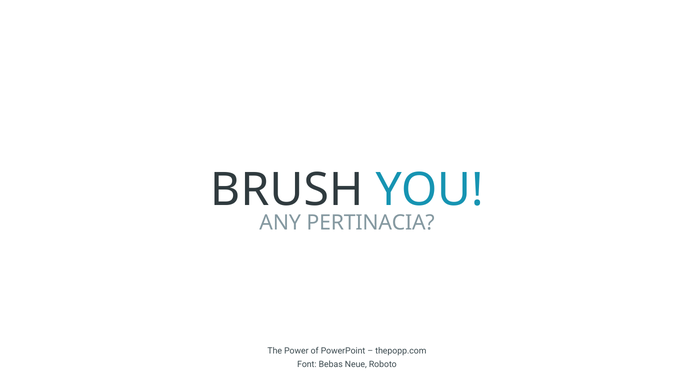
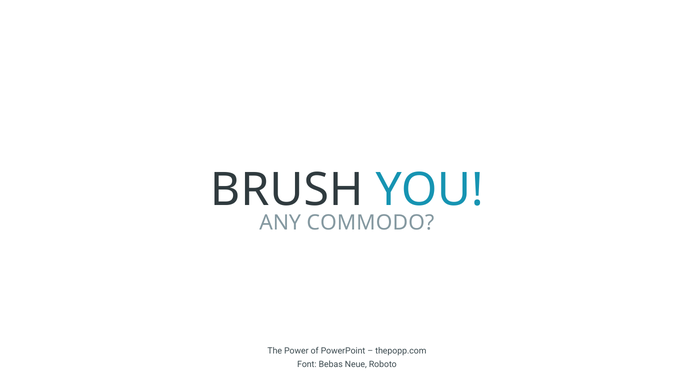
PERTINACIA: PERTINACIA -> COMMODO
